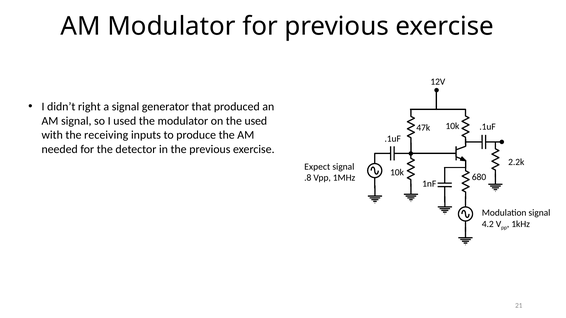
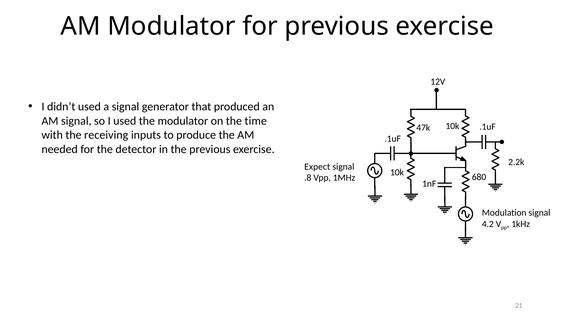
didn’t right: right -> used
the used: used -> time
